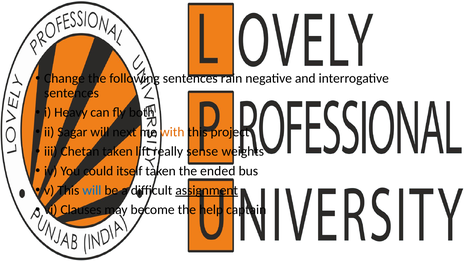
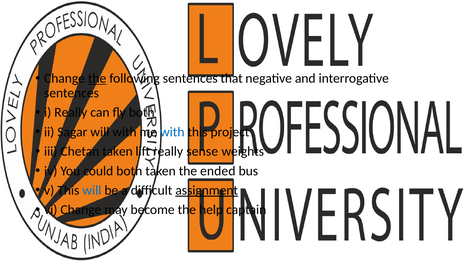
the at (97, 78) underline: none -> present
rain: rain -> that
i Heavy: Heavy -> Really
will next: next -> with
with at (172, 132) colour: orange -> blue
could itself: itself -> both
vi Clauses: Clauses -> Change
